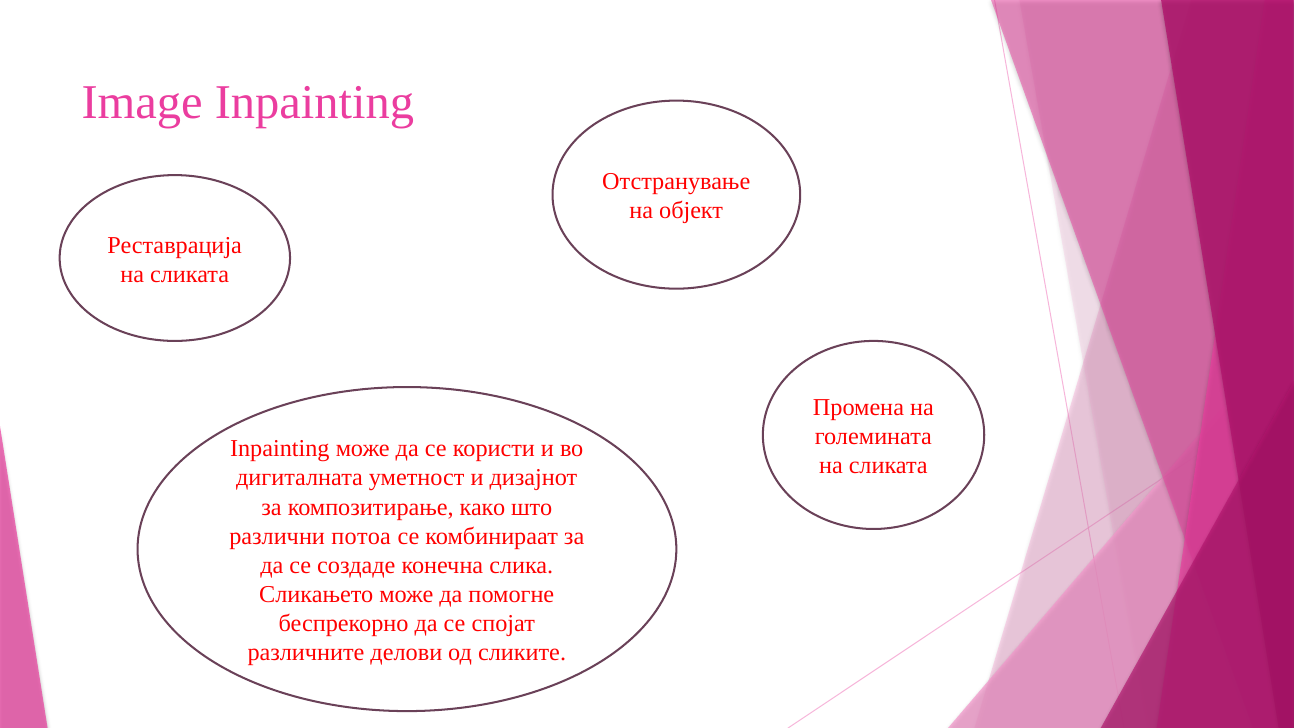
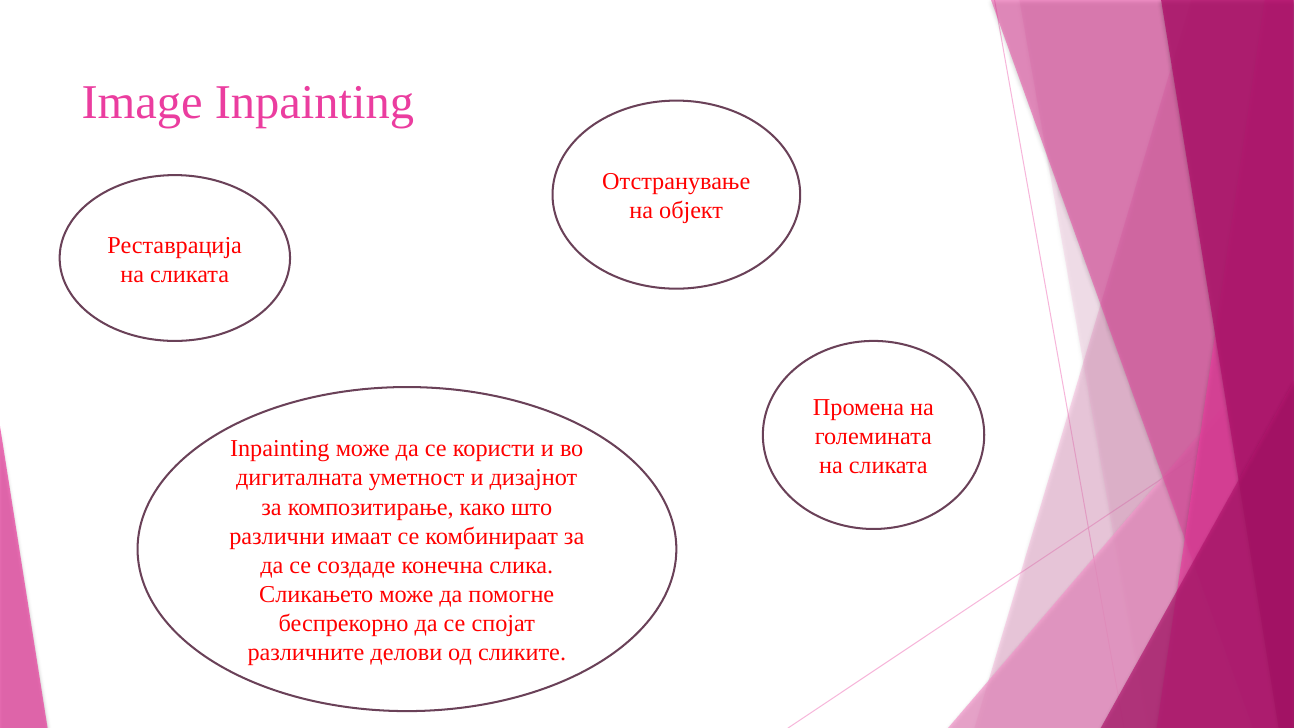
потоа: потоа -> имаат
